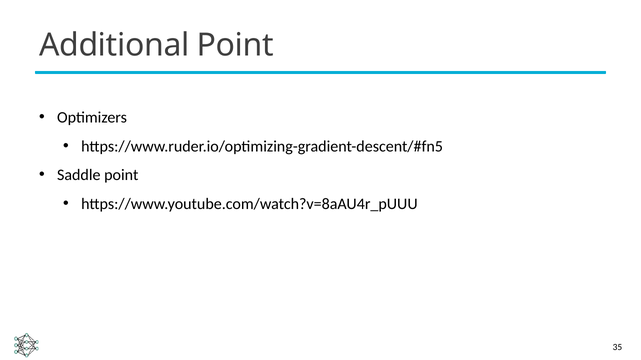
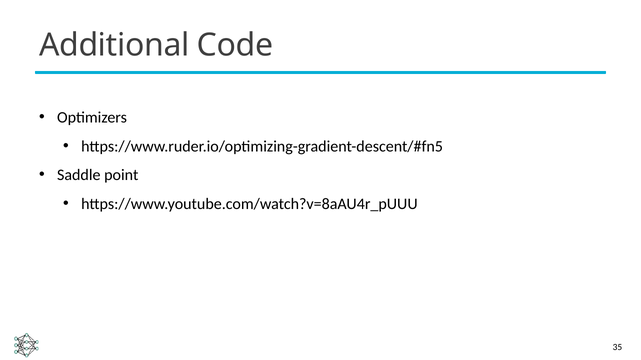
Additional Point: Point -> Code
